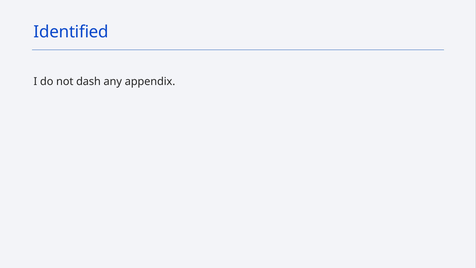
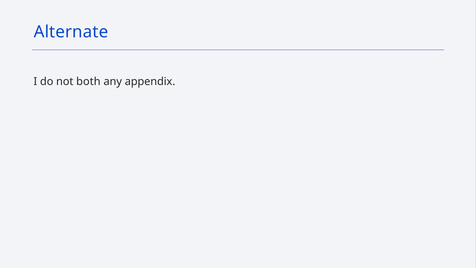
Identified: Identified -> Alternate
dash: dash -> both
